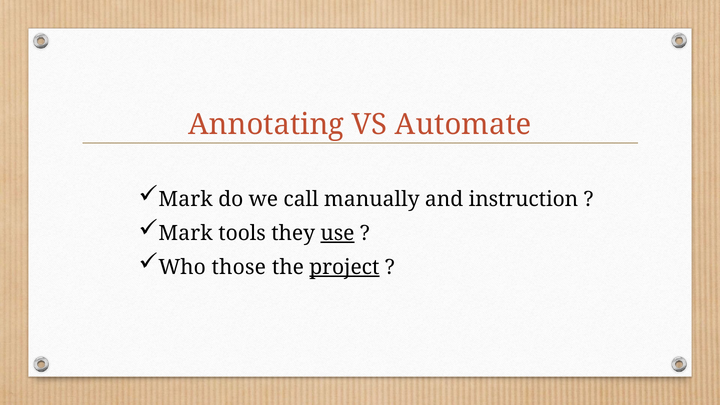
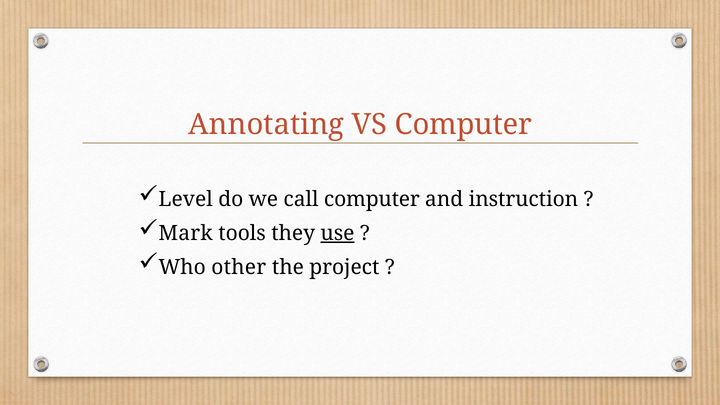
VS Automate: Automate -> Computer
Mark at (186, 199): Mark -> Level
call manually: manually -> computer
those: those -> other
project underline: present -> none
